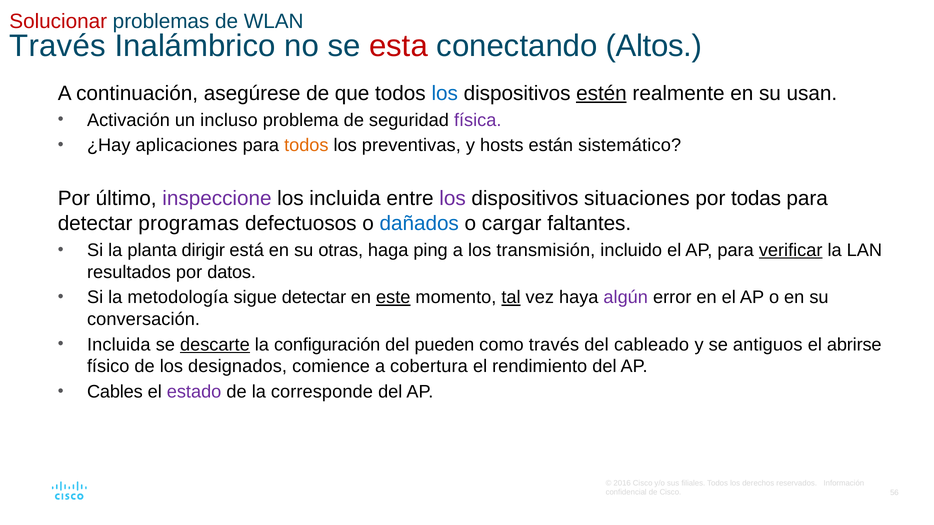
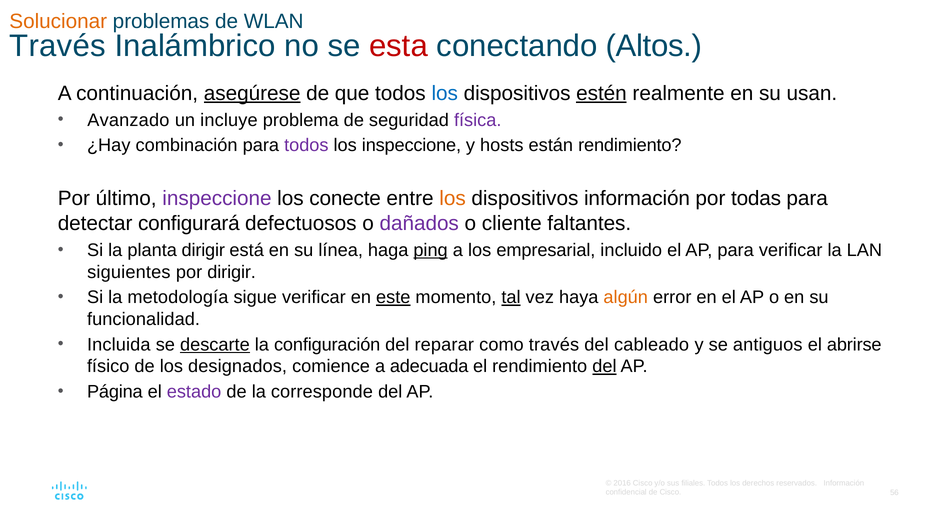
Solucionar colour: red -> orange
asegúrese underline: none -> present
Activación: Activación -> Avanzado
incluso: incluso -> incluye
aplicaciones: aplicaciones -> combinación
todos at (306, 146) colour: orange -> purple
los preventivas: preventivas -> inspeccione
están sistemático: sistemático -> rendimiento
los incluida: incluida -> conecte
los at (453, 199) colour: purple -> orange
dispositivos situaciones: situaciones -> información
programas: programas -> configurará
dañados colour: blue -> purple
cargar: cargar -> cliente
otras: otras -> línea
ping underline: none -> present
transmisión: transmisión -> empresarial
verificar at (791, 250) underline: present -> none
resultados: resultados -> siguientes
por datos: datos -> dirigir
sigue detectar: detectar -> verificar
algún colour: purple -> orange
conversación: conversación -> funcionalidad
pueden: pueden -> reparar
cobertura: cobertura -> adecuada
del at (604, 367) underline: none -> present
Cables: Cables -> Página
